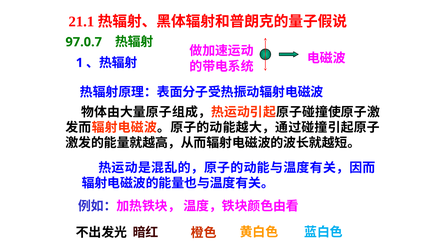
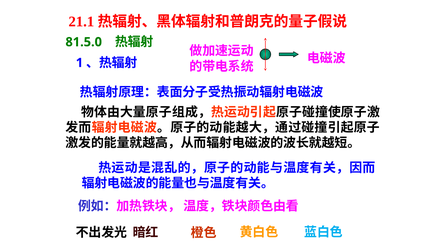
97.0.7: 97.0.7 -> 81.5.0
